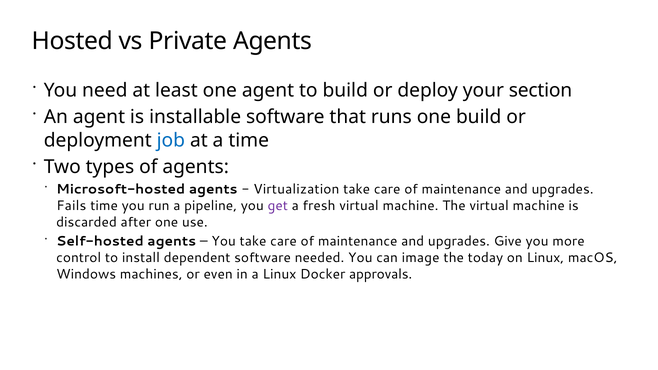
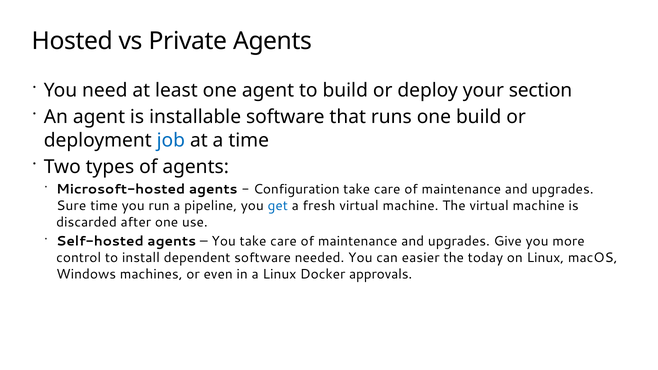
Virtualization: Virtualization -> Configuration
Fails: Fails -> Sure
get colour: purple -> blue
image: image -> easier
